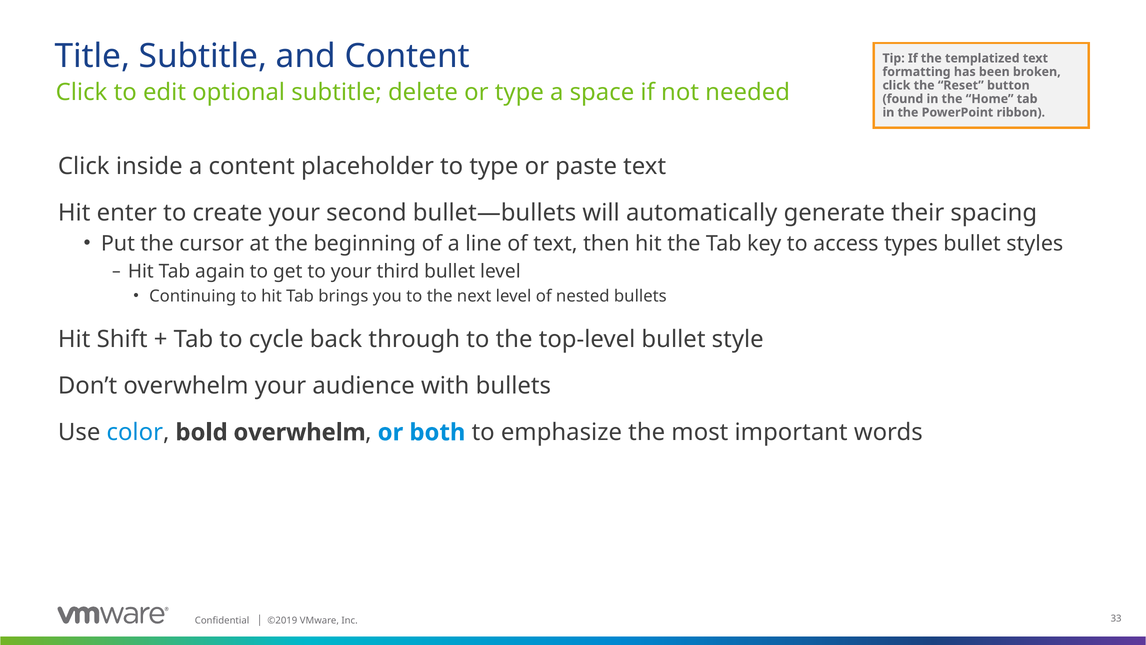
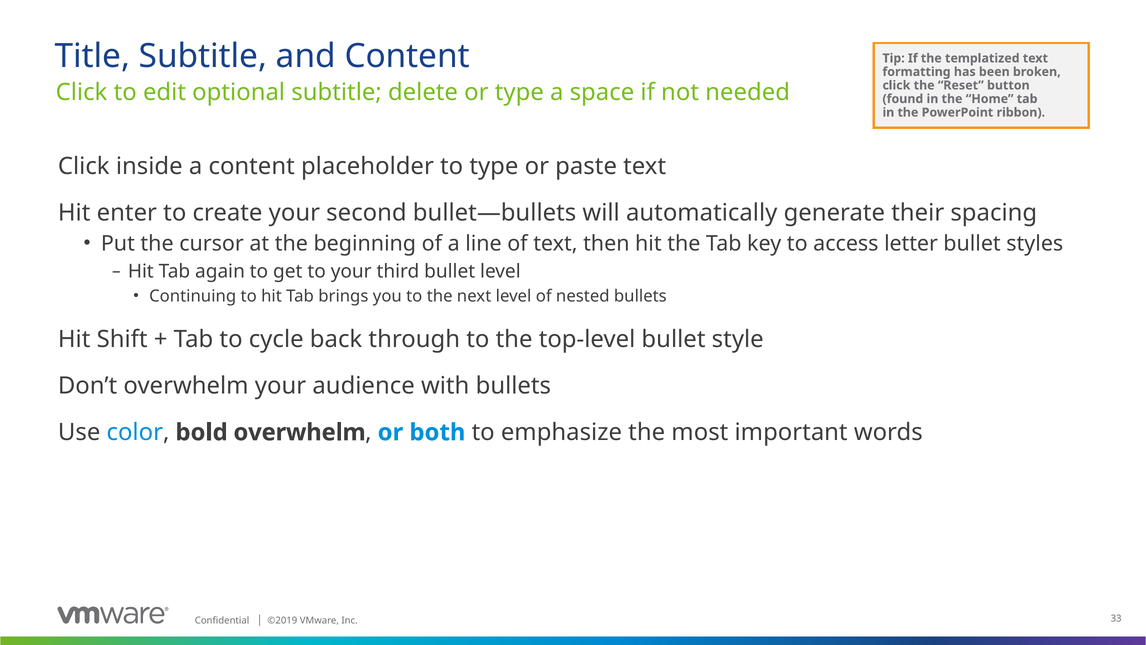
types: types -> letter
